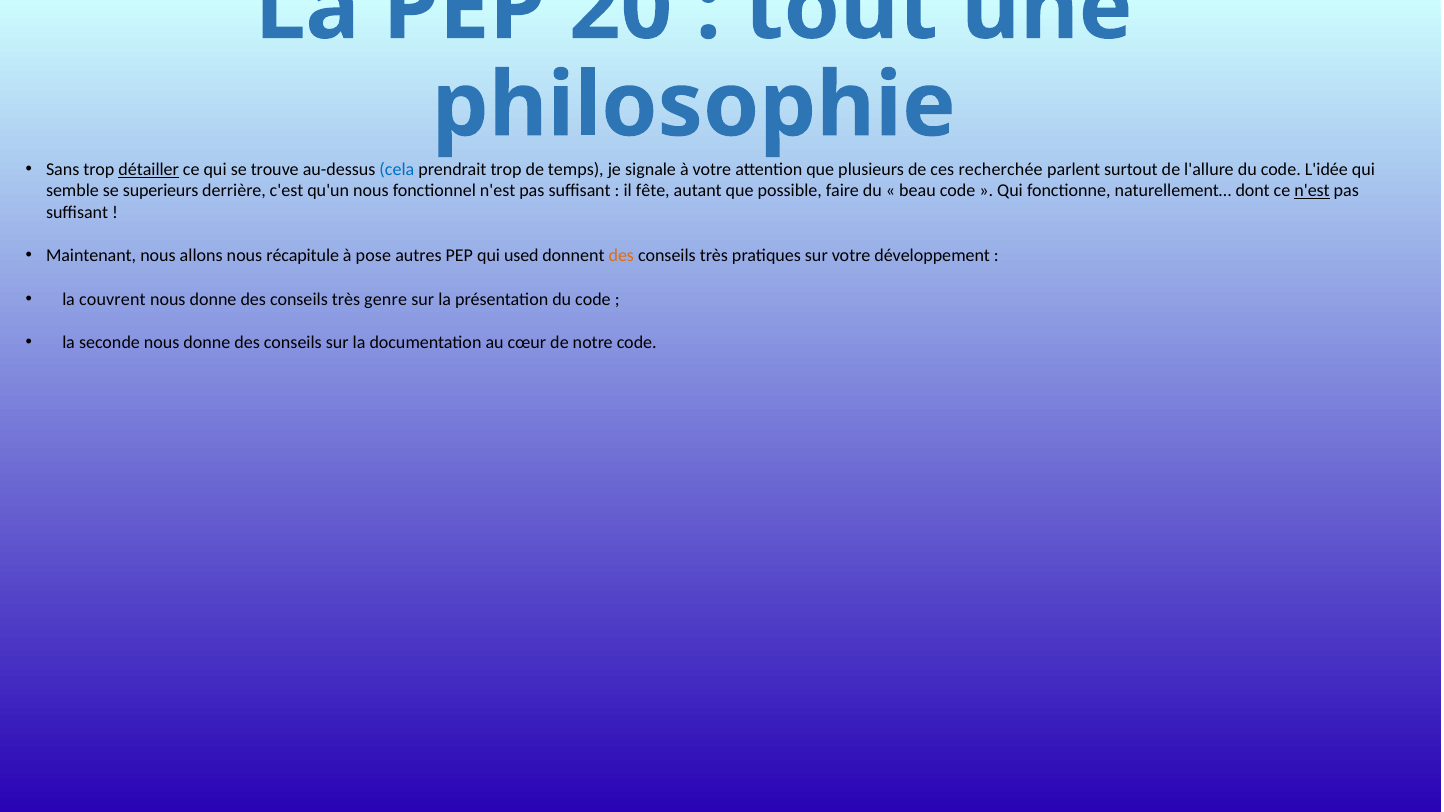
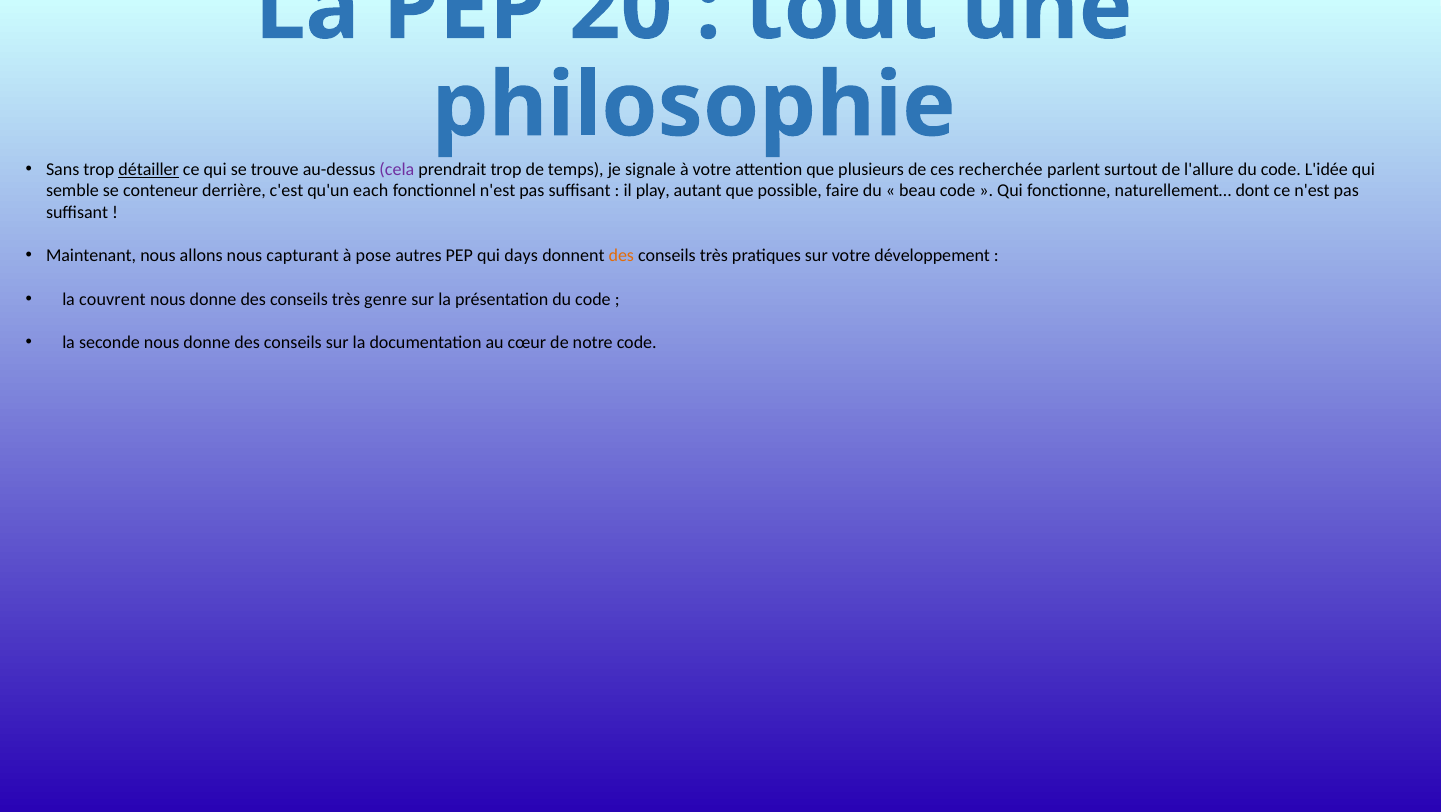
cela colour: blue -> purple
superieurs: superieurs -> conteneur
qu'un nous: nous -> each
fête: fête -> play
n'est at (1312, 191) underline: present -> none
récapitule: récapitule -> capturant
used: used -> days
